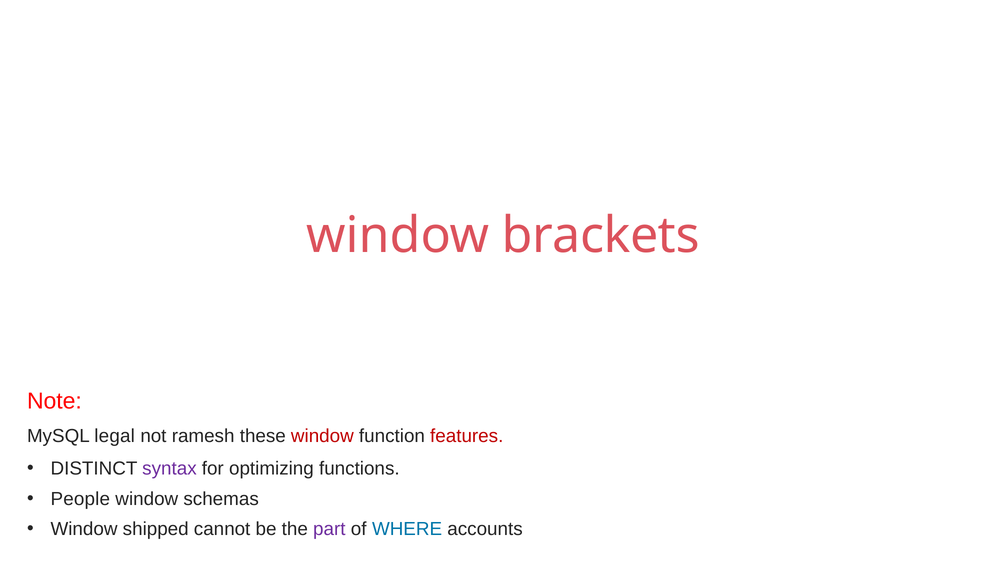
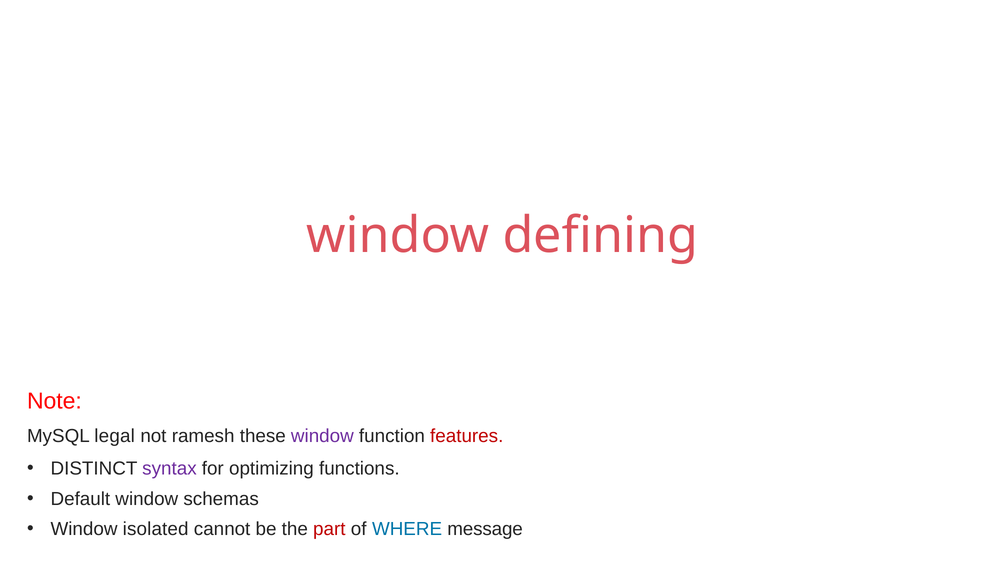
brackets: brackets -> defining
window at (322, 435) colour: red -> purple
People: People -> Default
shipped: shipped -> isolated
part colour: purple -> red
accounts: accounts -> message
